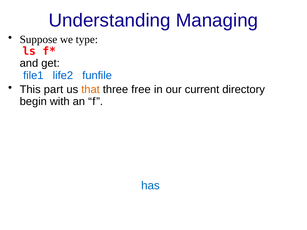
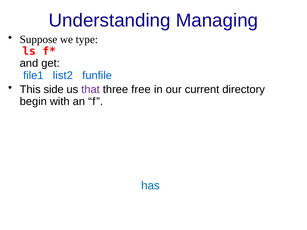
life2: life2 -> list2
part: part -> side
that colour: orange -> purple
